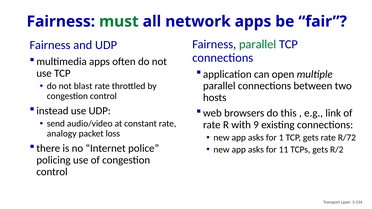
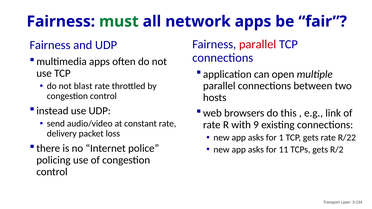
parallel at (258, 44) colour: green -> red
analogy: analogy -> delivery
R/72: R/72 -> R/22
